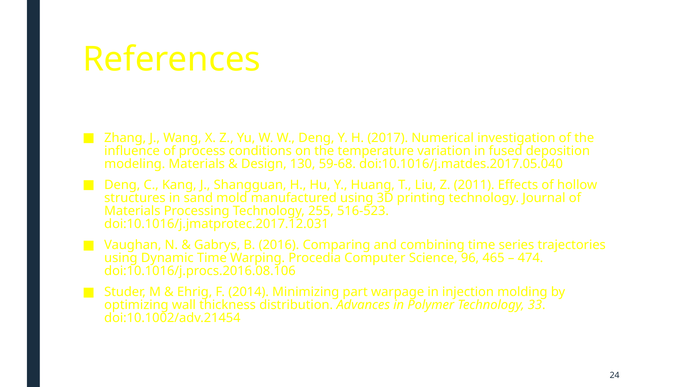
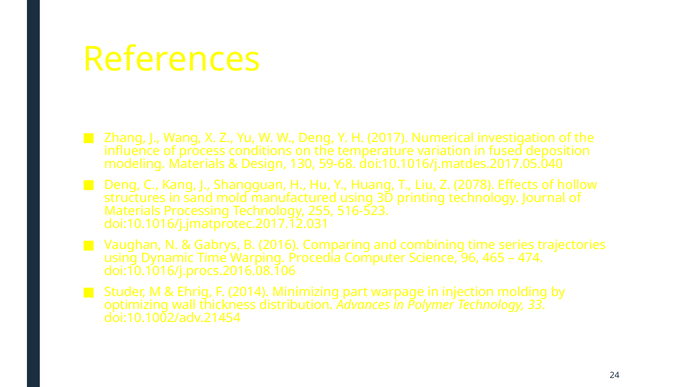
2011: 2011 -> 2078
